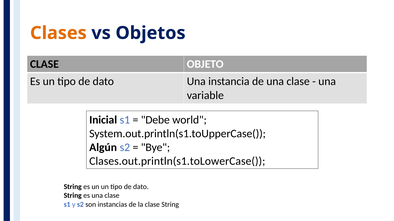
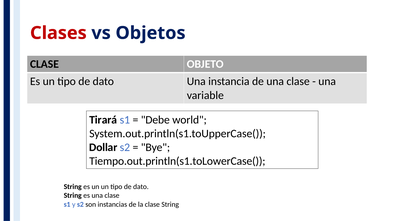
Clases colour: orange -> red
Inicial: Inicial -> Tirará
Algún: Algún -> Dollar
Clases.out.println(s1.toLowerCase(: Clases.out.println(s1.toLowerCase( -> Tiempo.out.println(s1.toLowerCase(
